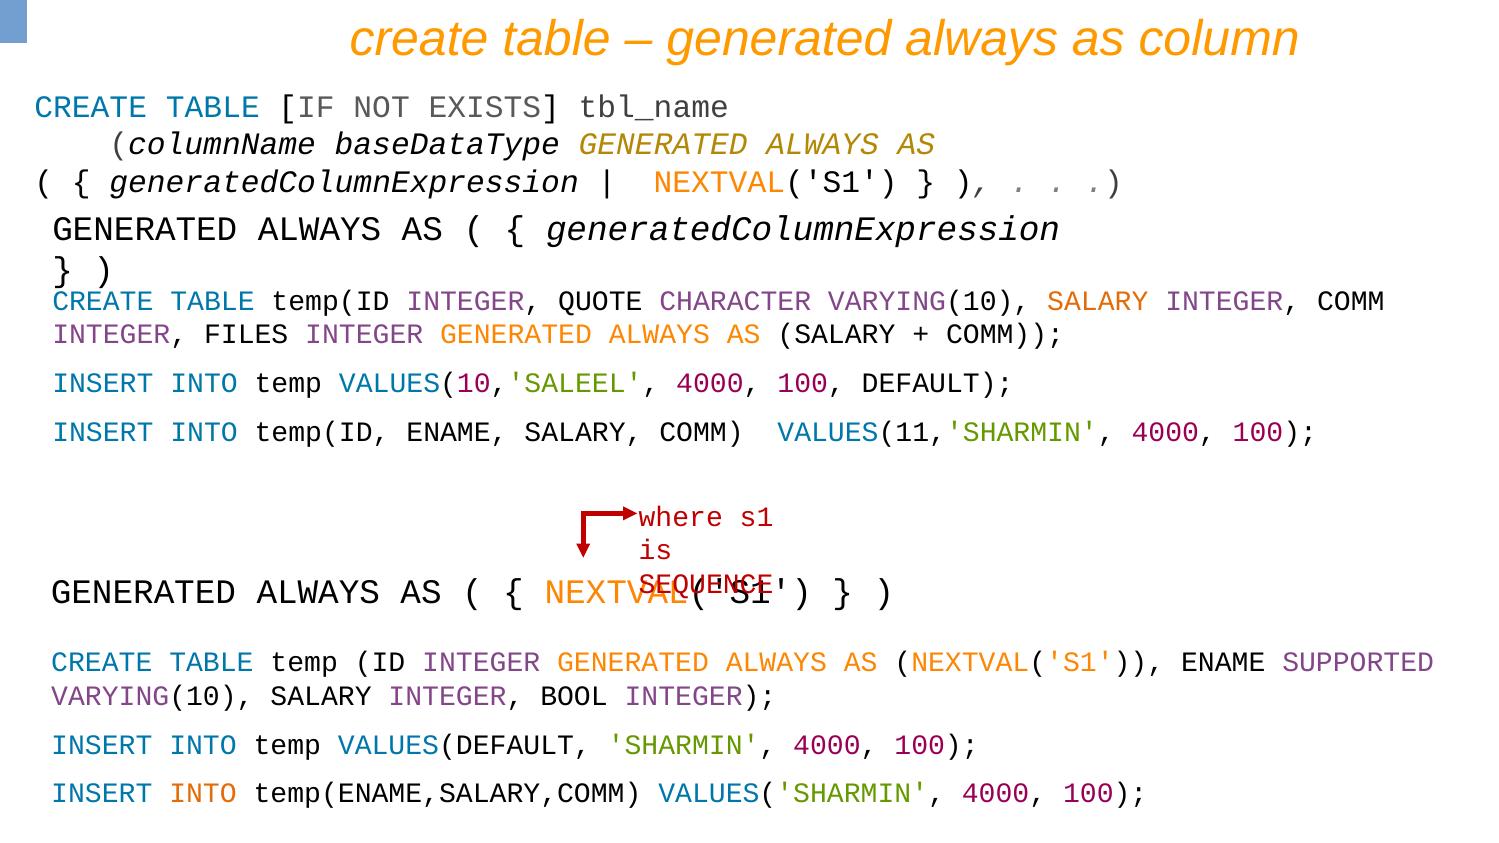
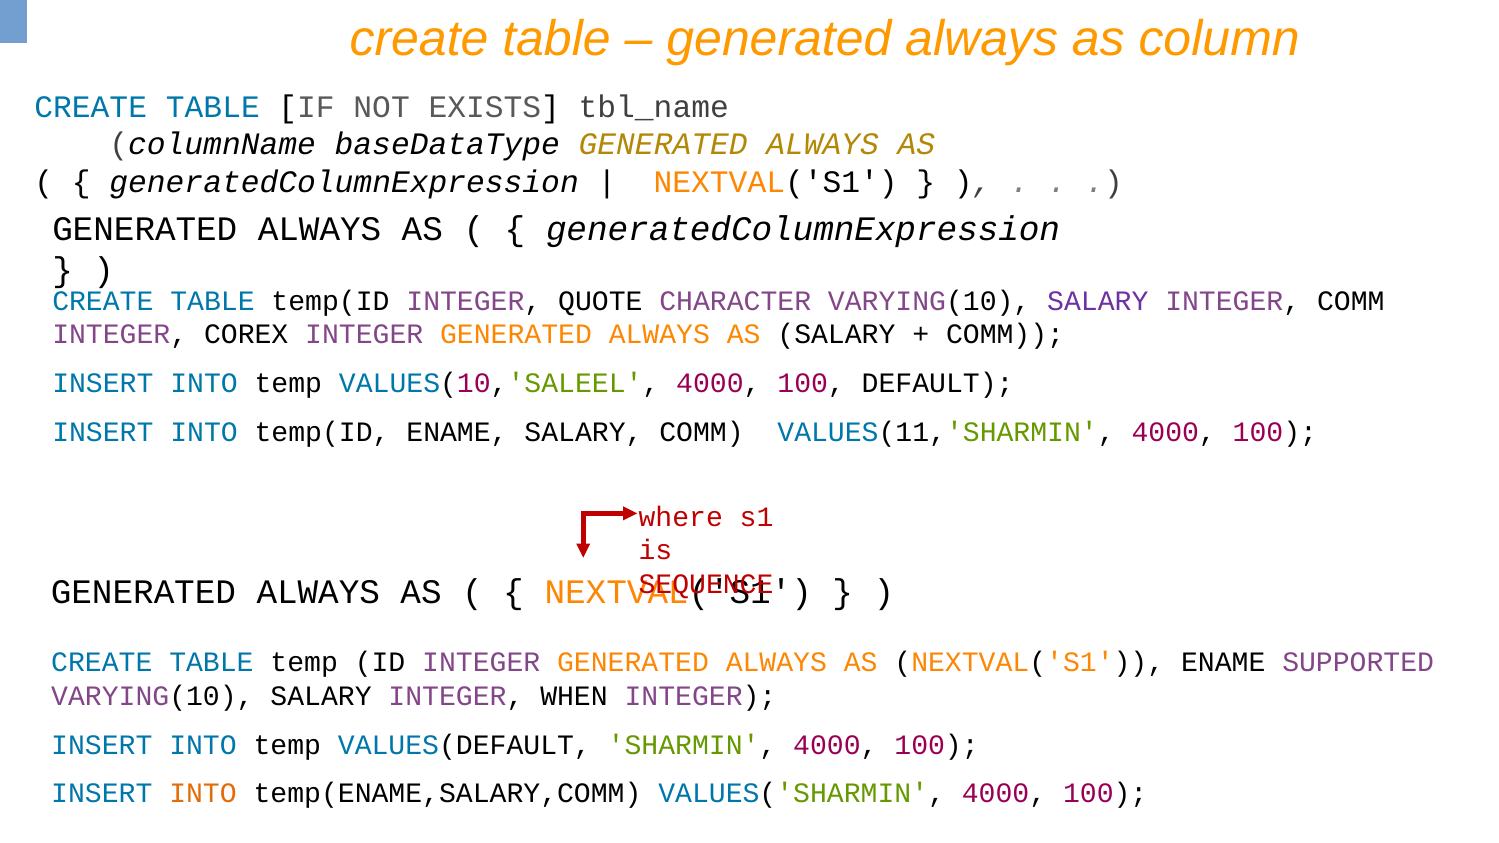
SALARY at (1098, 301) colour: orange -> purple
FILES: FILES -> COREX
BOOL: BOOL -> WHEN
